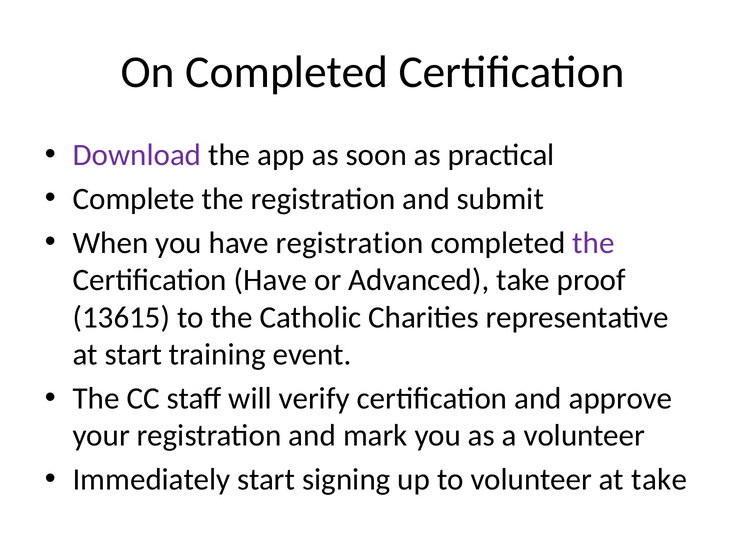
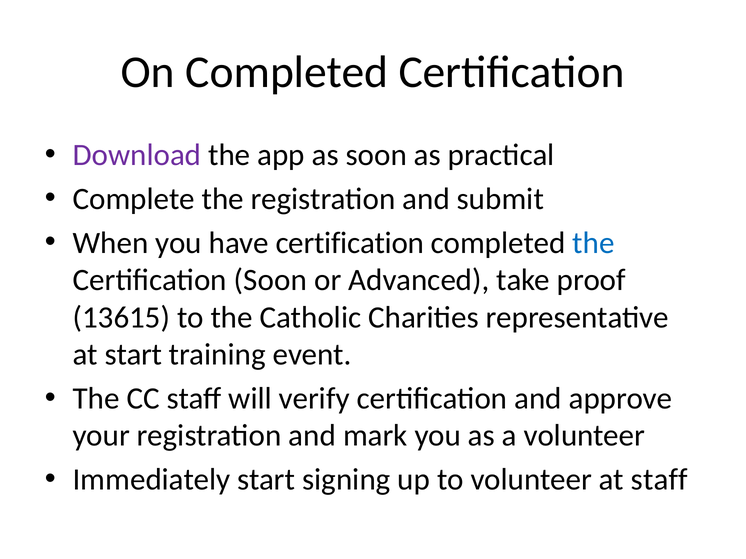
have registration: registration -> certification
the at (593, 243) colour: purple -> blue
Certification Have: Have -> Soon
at take: take -> staff
